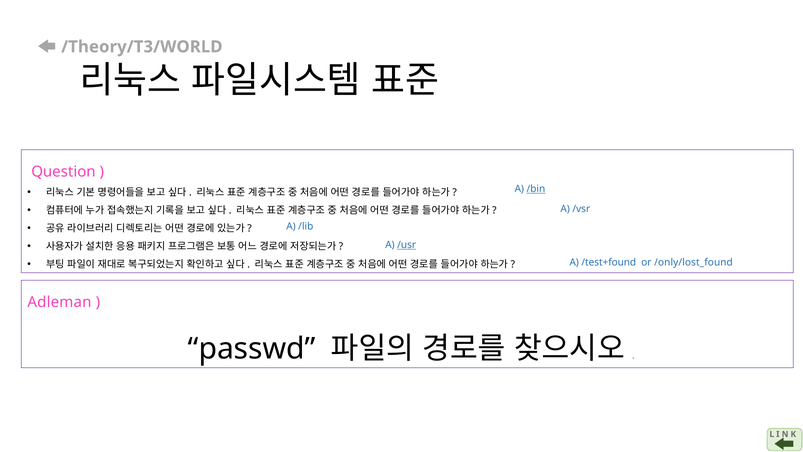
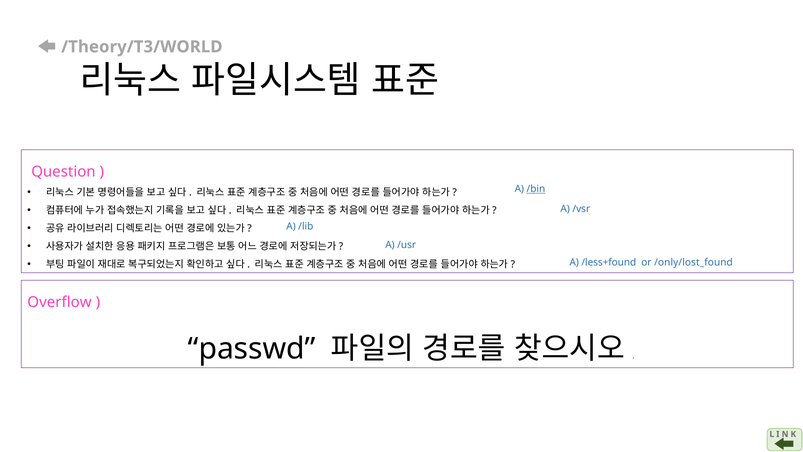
/usr underline: present -> none
/test+found: /test+found -> /less+found
Adleman: Adleman -> Overflow
